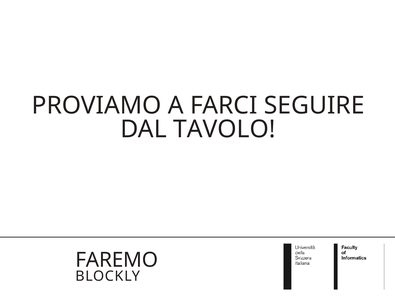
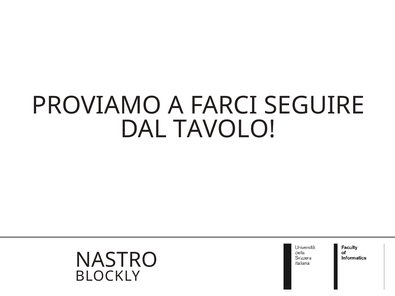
FAREMO: FAREMO -> NASTRO
